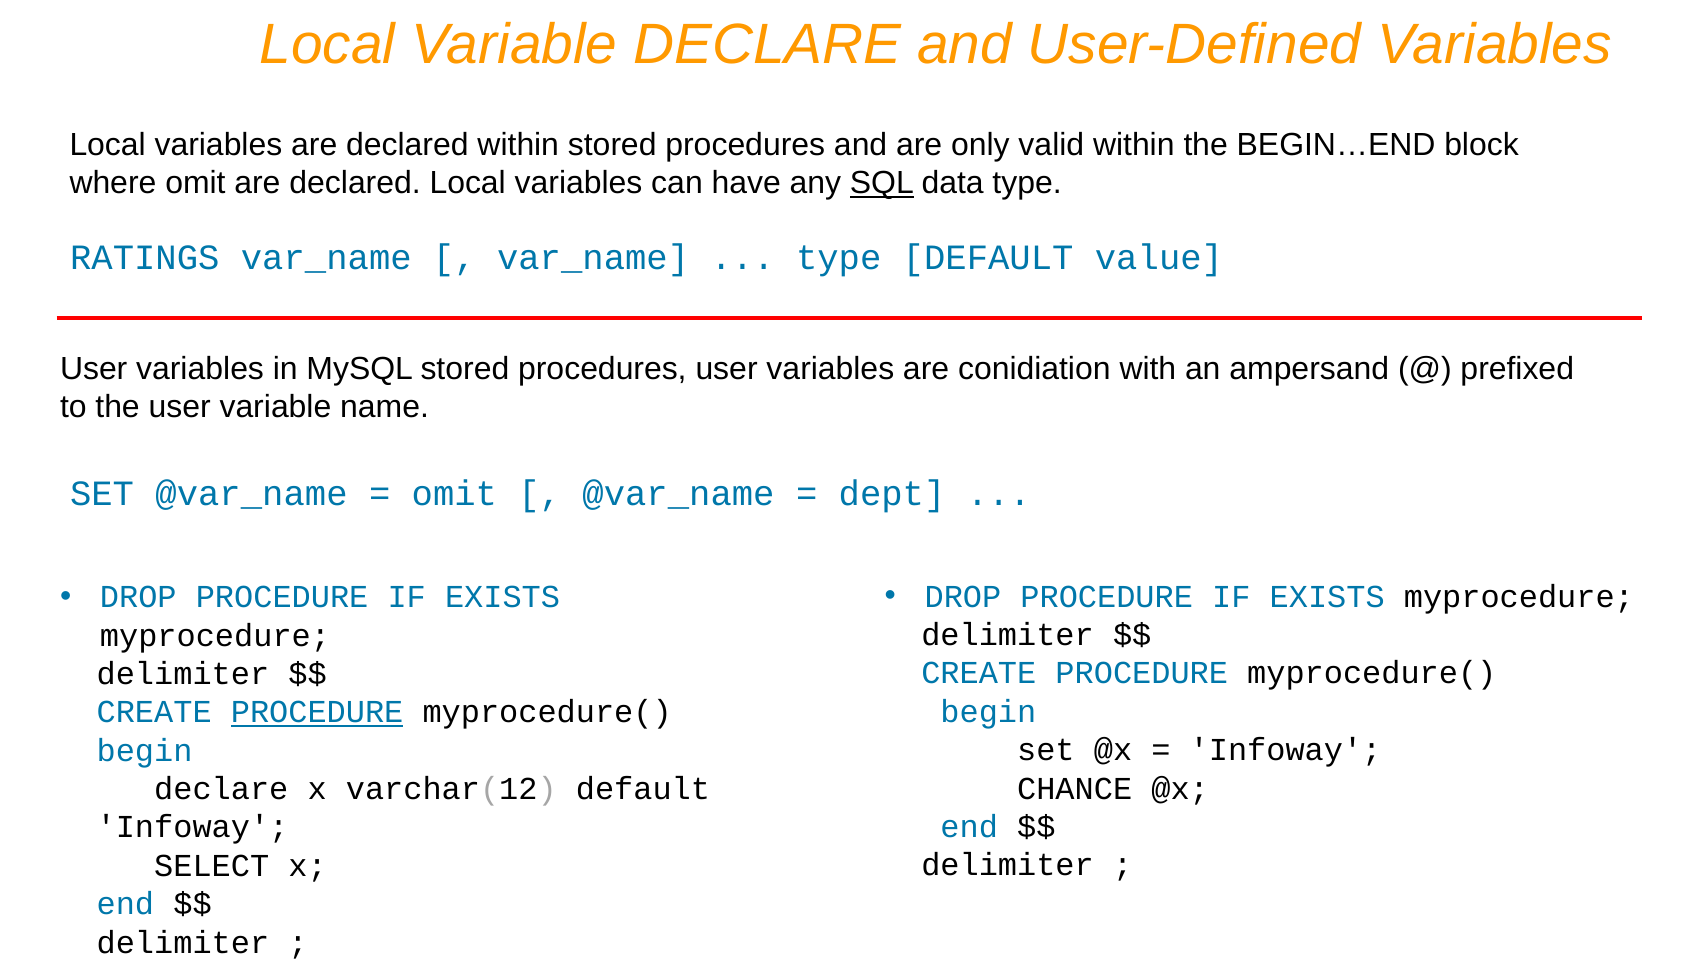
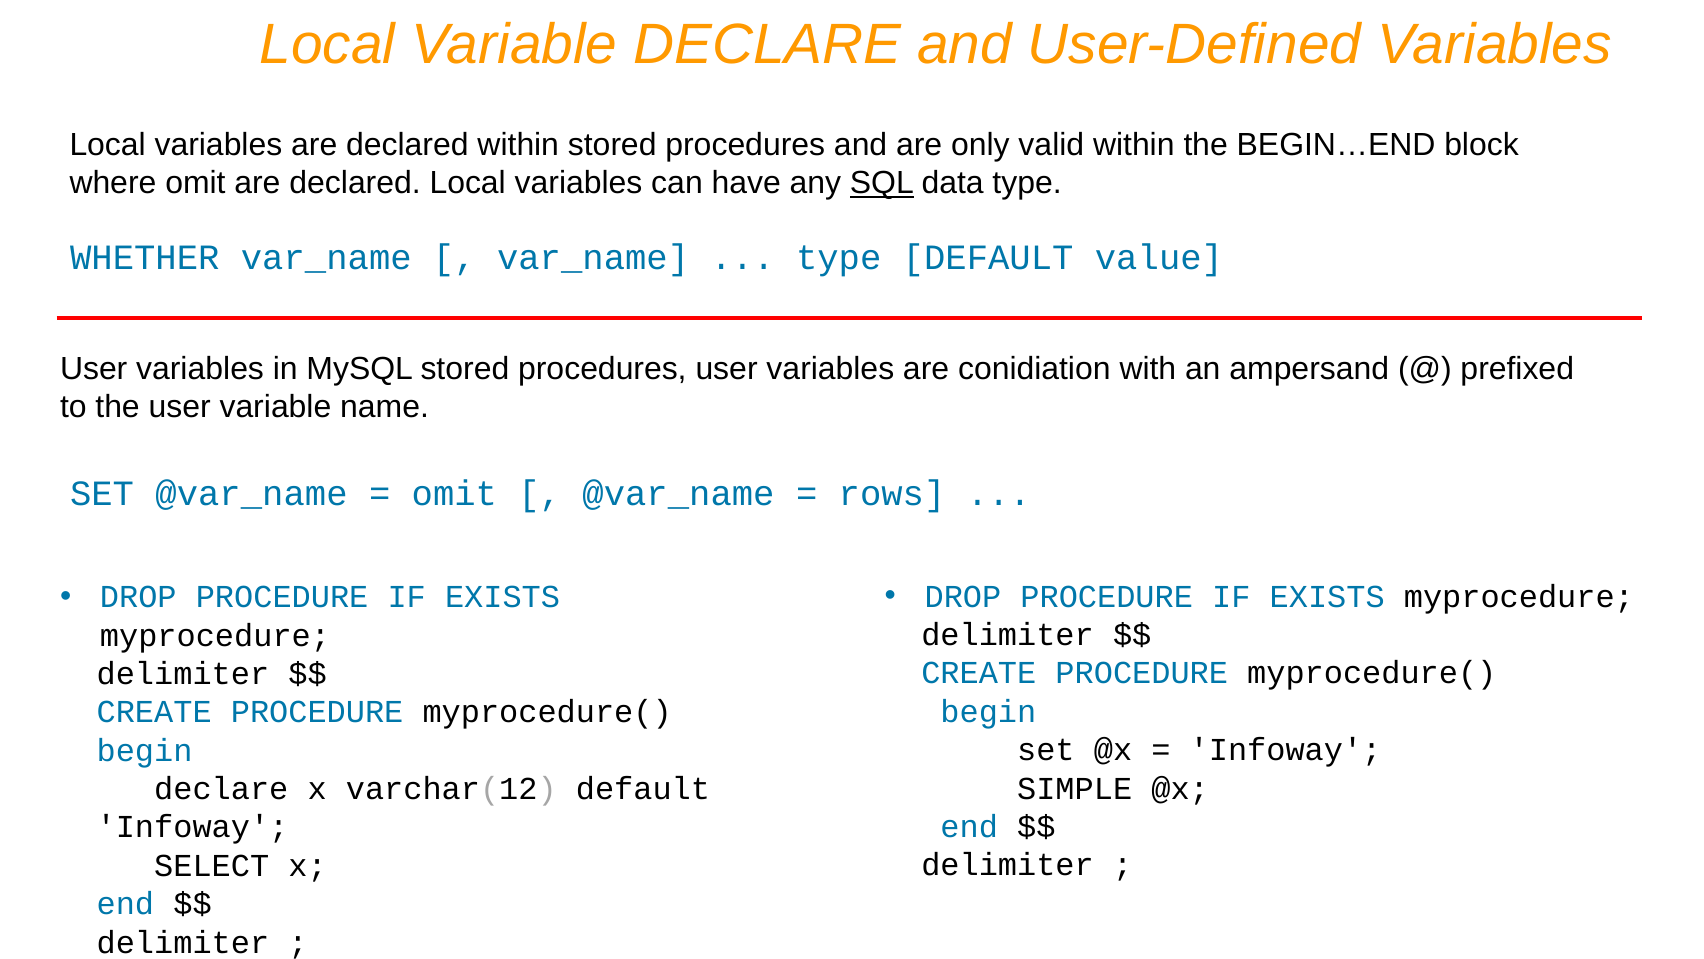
RATINGS: RATINGS -> WHETHER
dept: dept -> rows
PROCEDURE at (317, 712) underline: present -> none
CHANCE: CHANCE -> SIMPLE
